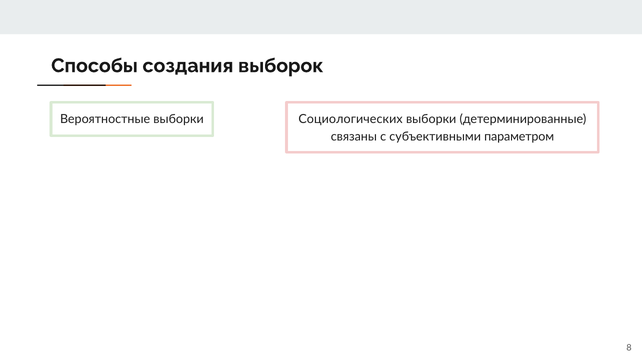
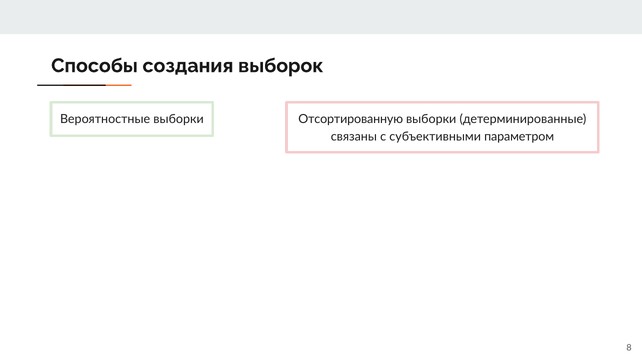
Социологических: Социологических -> Отсортированную
